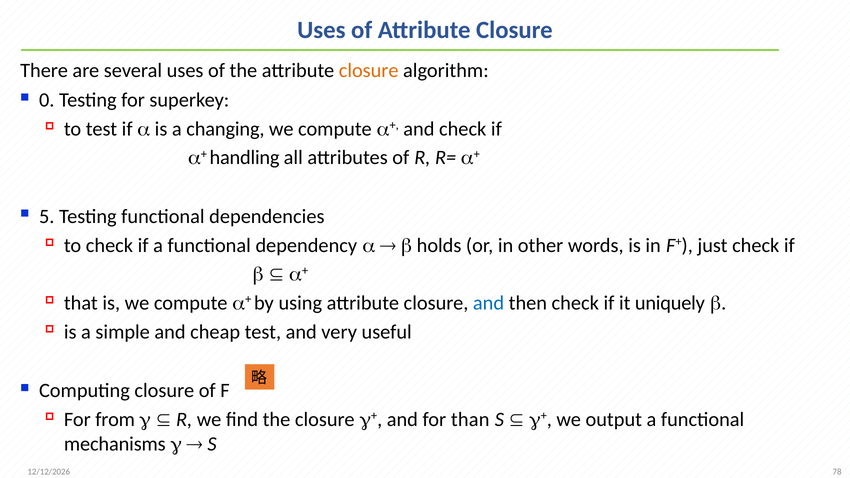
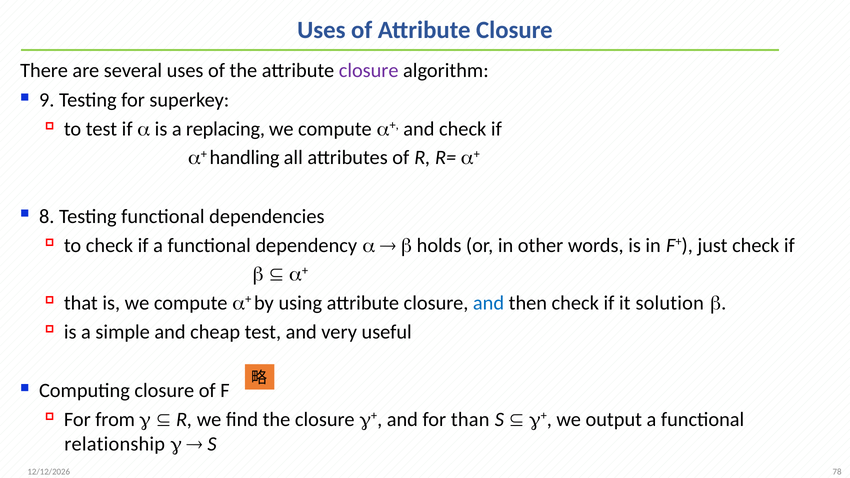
closure at (369, 71) colour: orange -> purple
0: 0 -> 9
changing: changing -> replacing
5: 5 -> 8
uniquely: uniquely -> solution
mechanisms: mechanisms -> relationship
